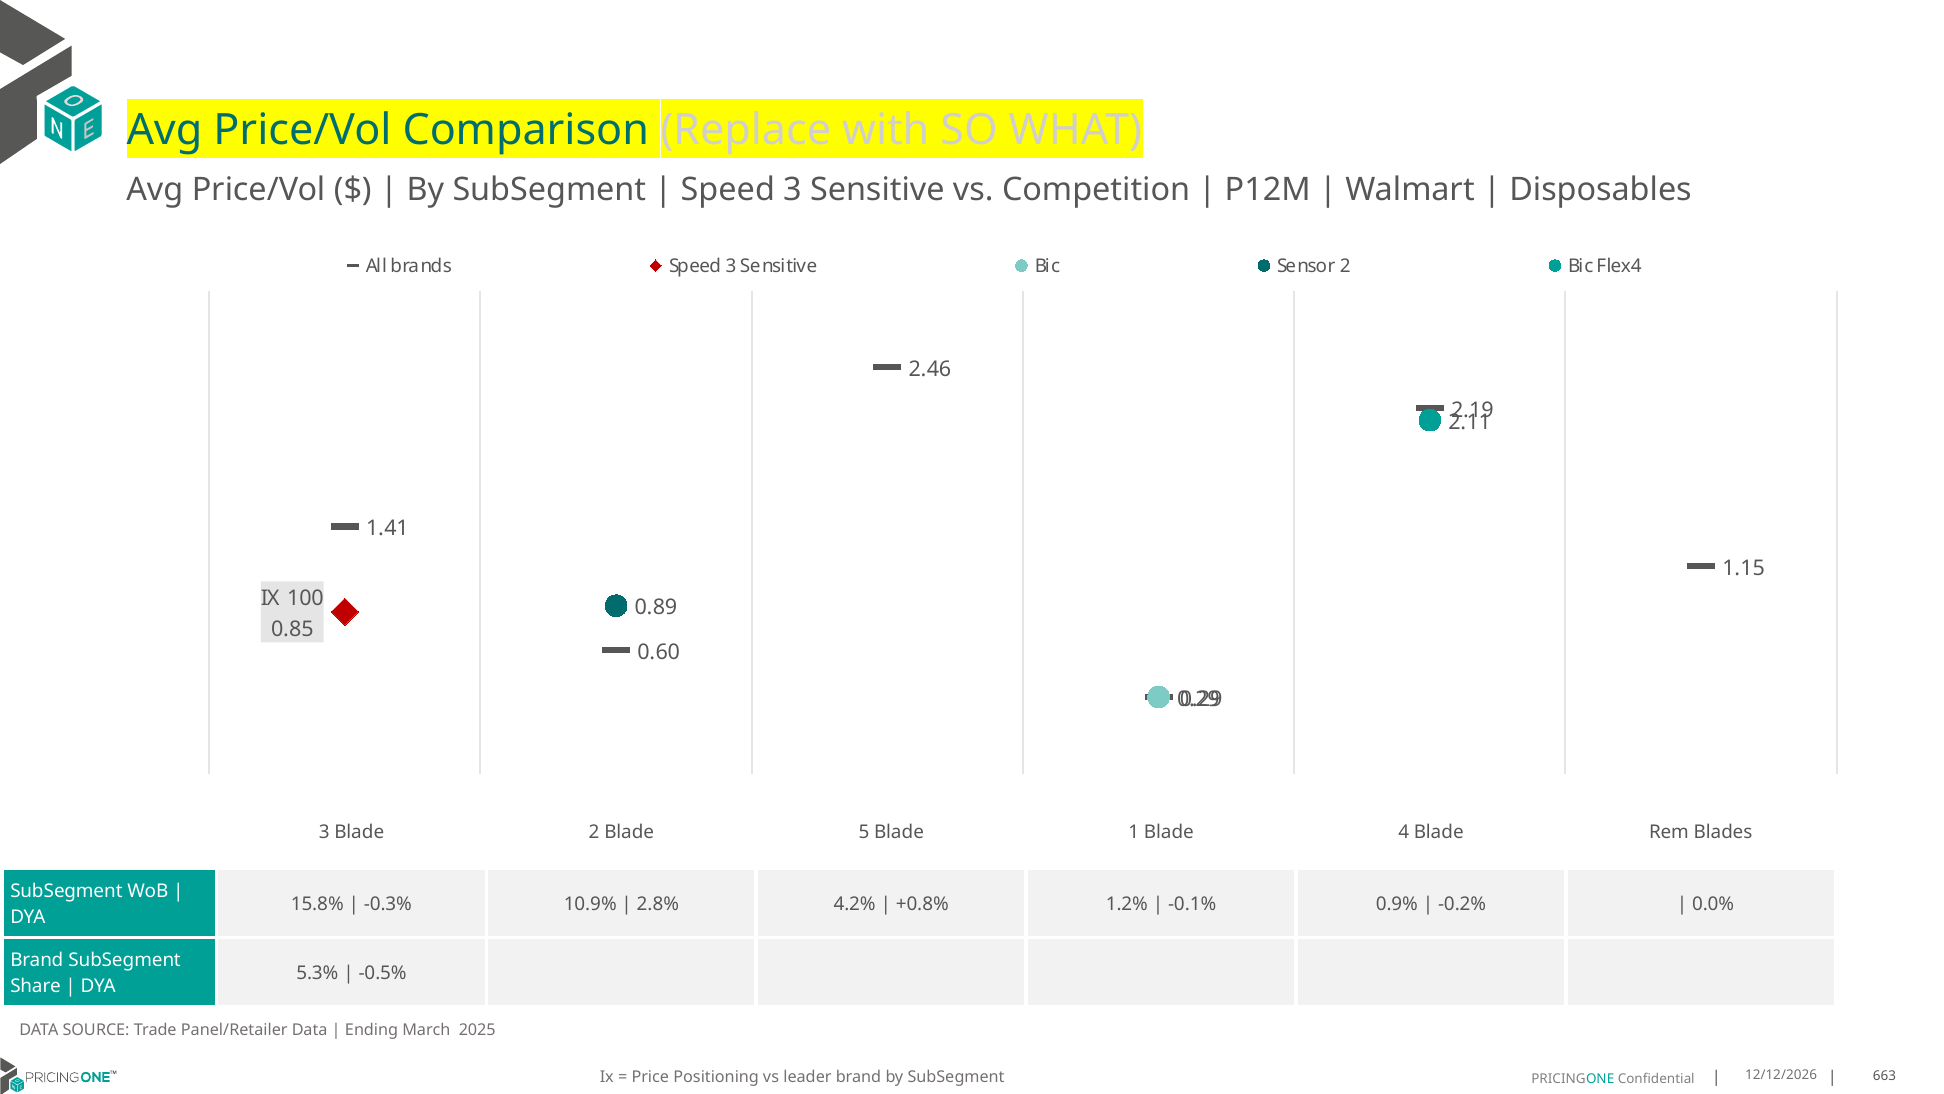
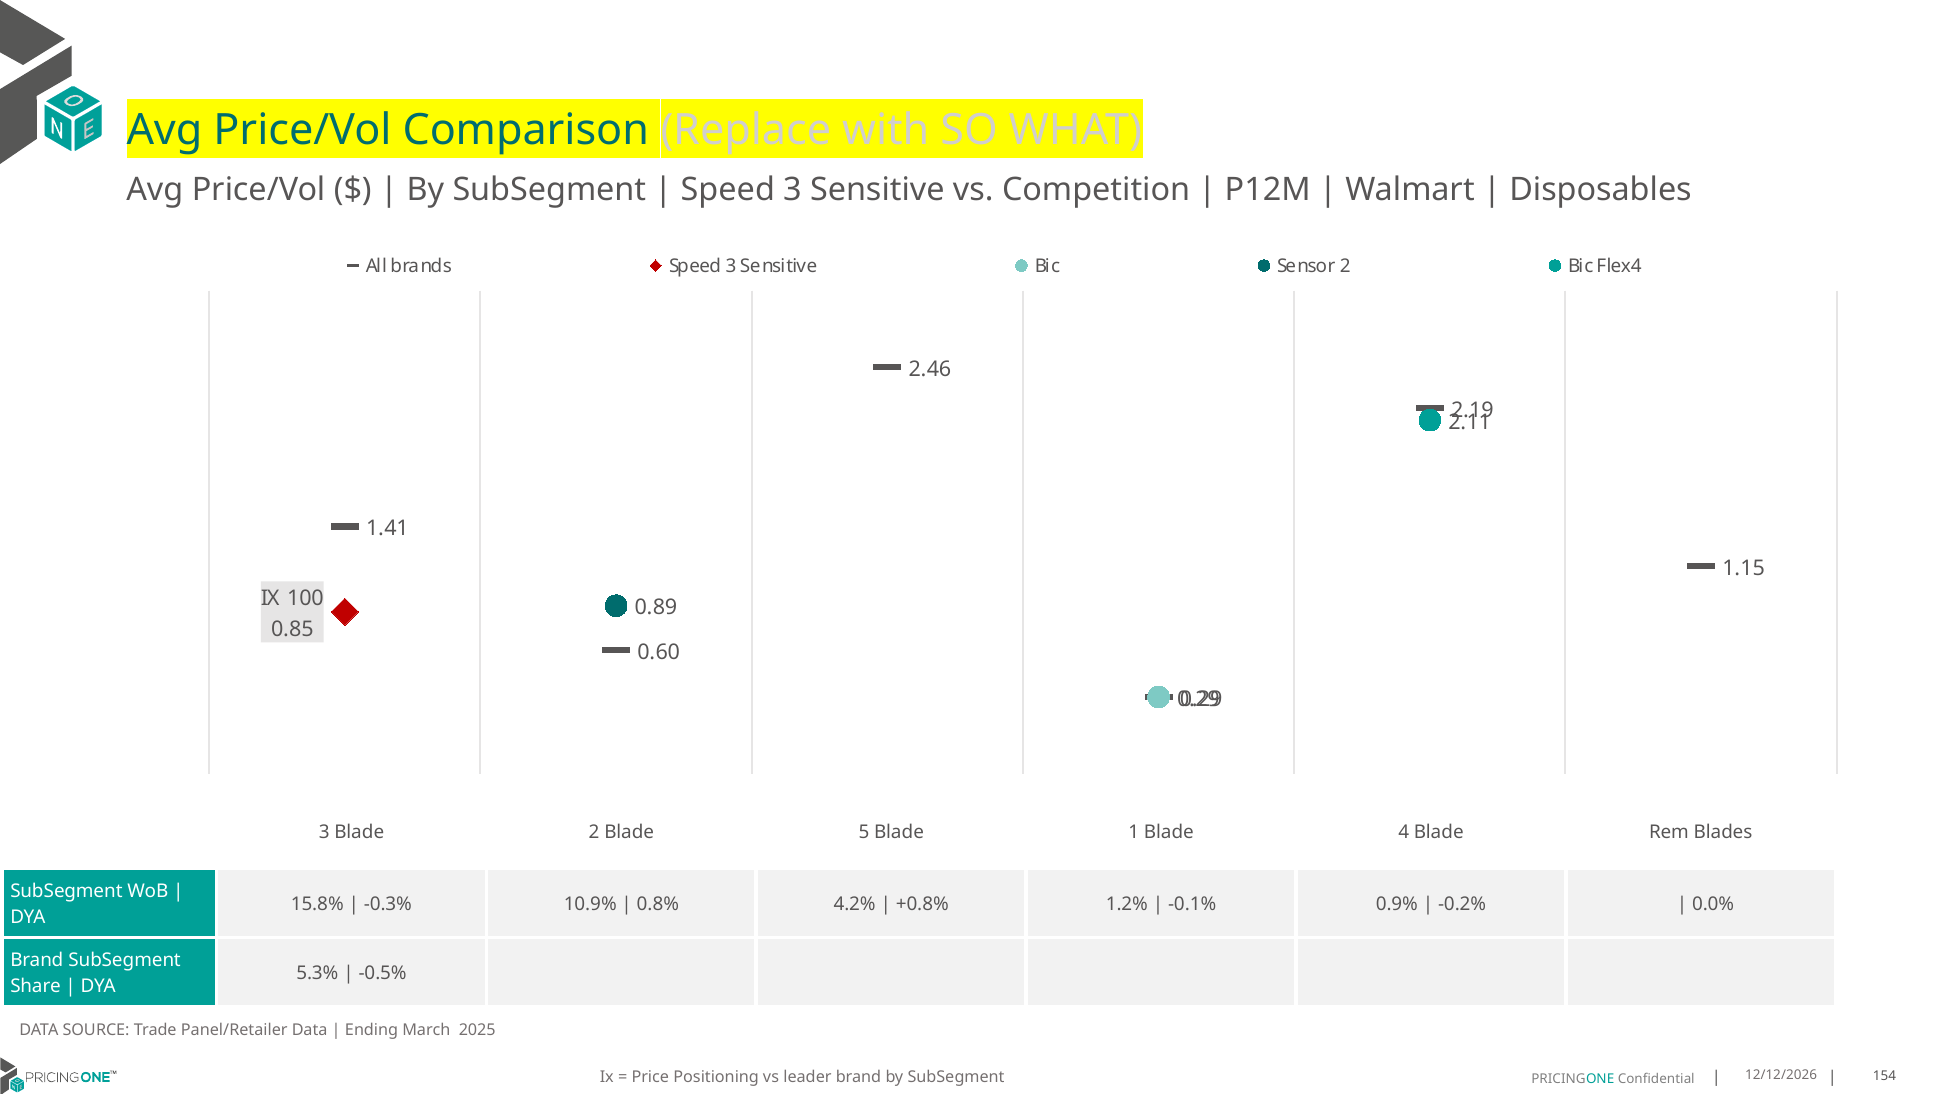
2.8%: 2.8% -> 0.8%
663: 663 -> 154
